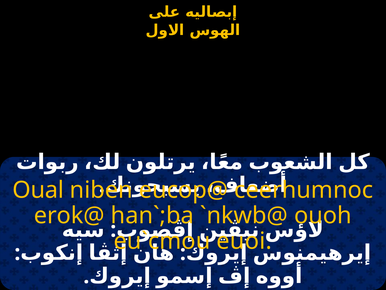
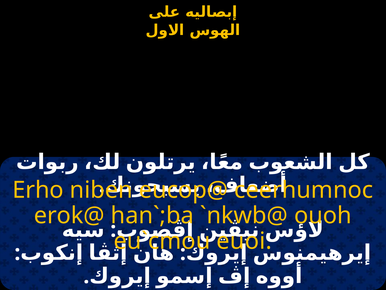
Oual: Oual -> Erho
